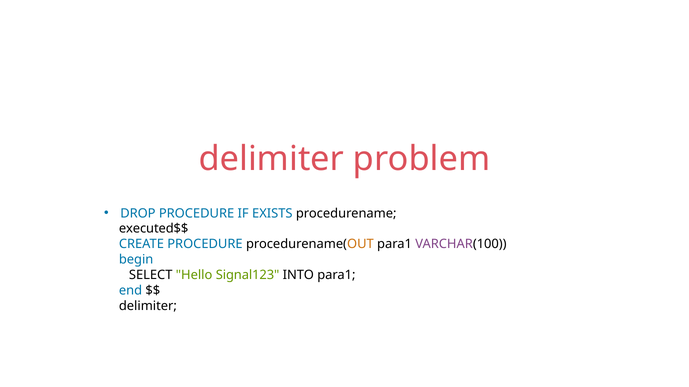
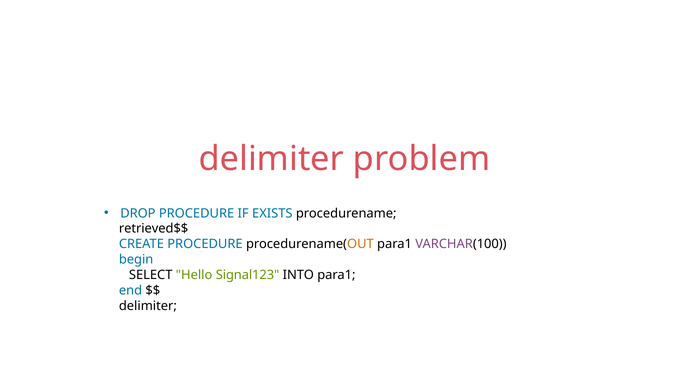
executed$$: executed$$ -> retrieved$$
